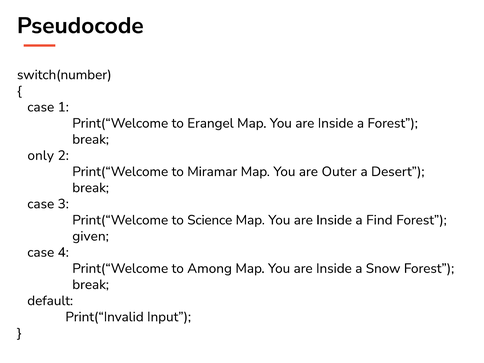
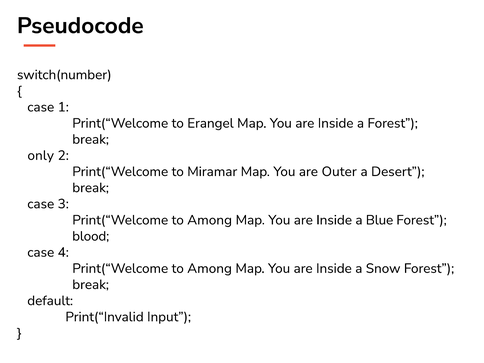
Science at (210, 220): Science -> Among
Find: Find -> Blue
given: given -> blood
